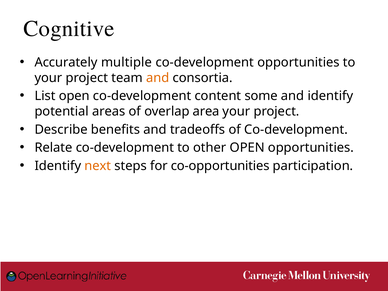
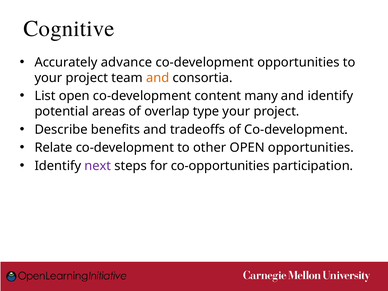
multiple: multiple -> advance
some: some -> many
area: area -> type
next colour: orange -> purple
